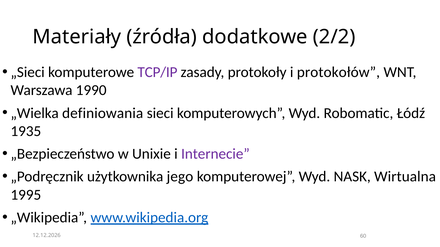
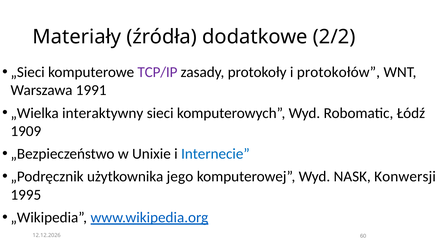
1990: 1990 -> 1991
definiowania: definiowania -> interaktywny
1935: 1935 -> 1909
Internecie colour: purple -> blue
Wirtualna: Wirtualna -> Konwersji
